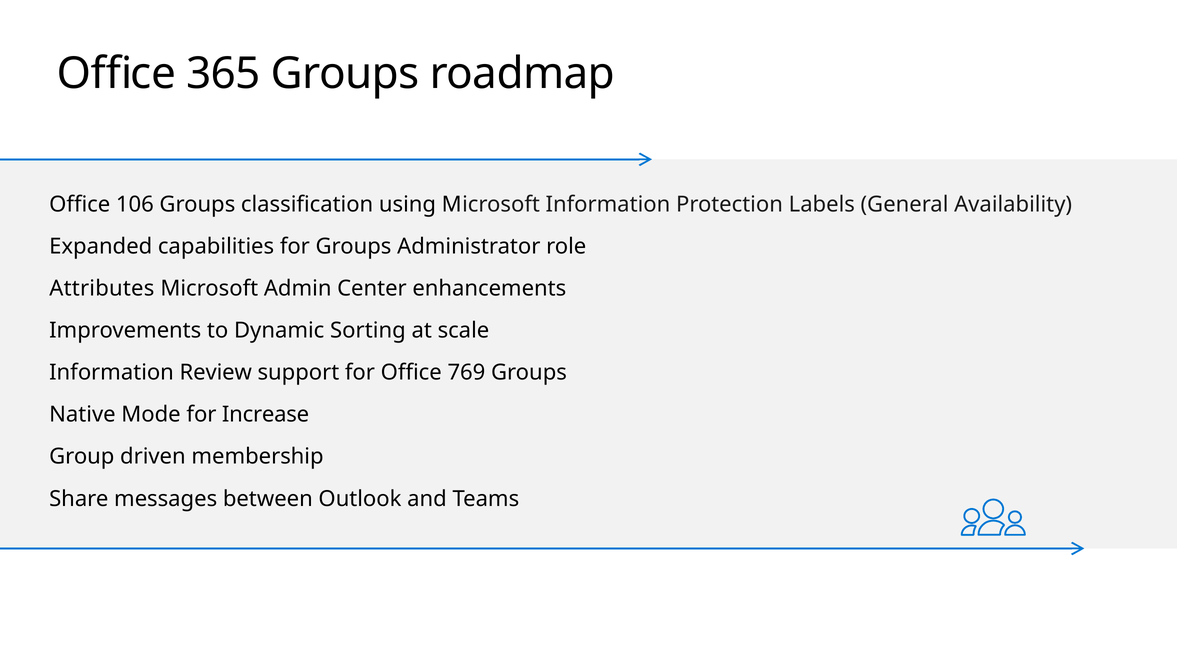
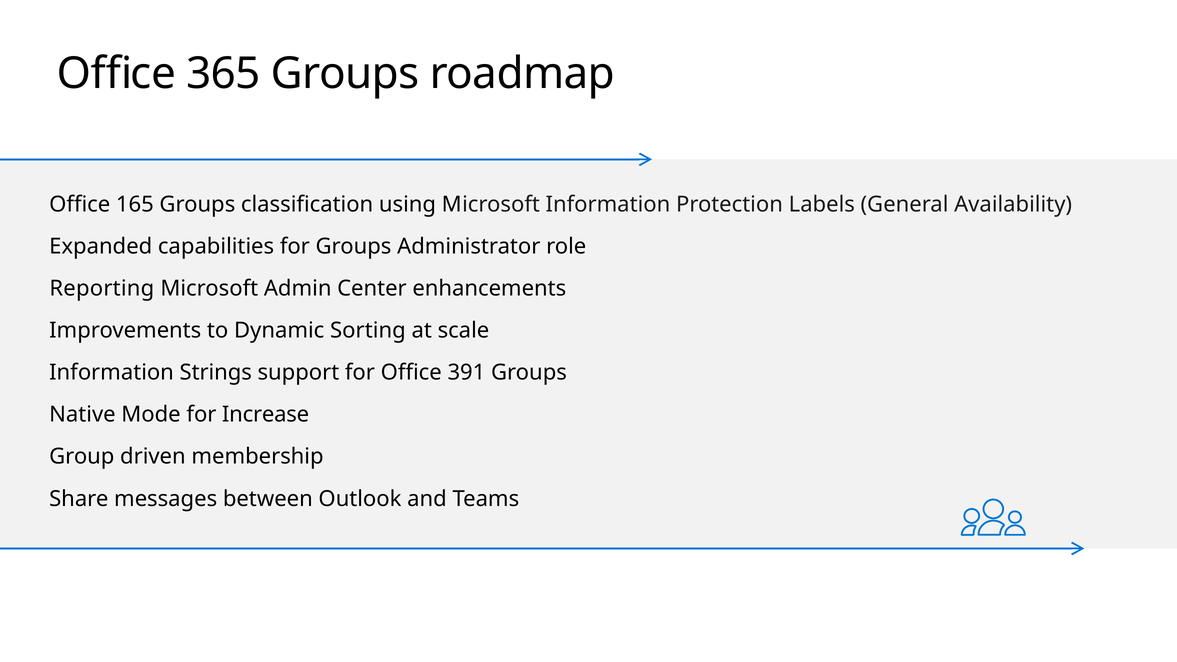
106: 106 -> 165
Attributes: Attributes -> Reporting
Review: Review -> Strings
769: 769 -> 391
